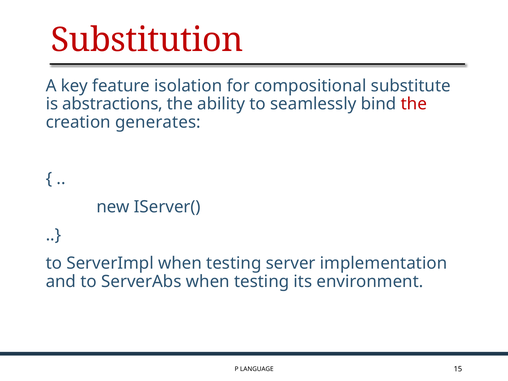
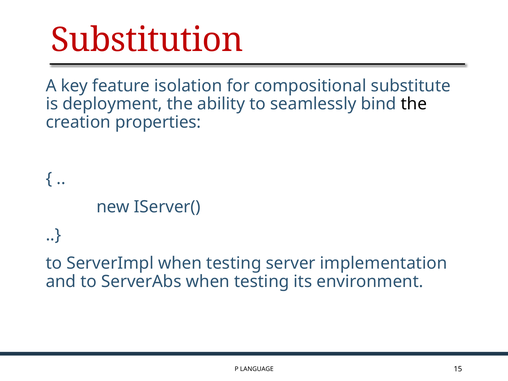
abstractions: abstractions -> deployment
the at (414, 104) colour: red -> black
generates: generates -> properties
